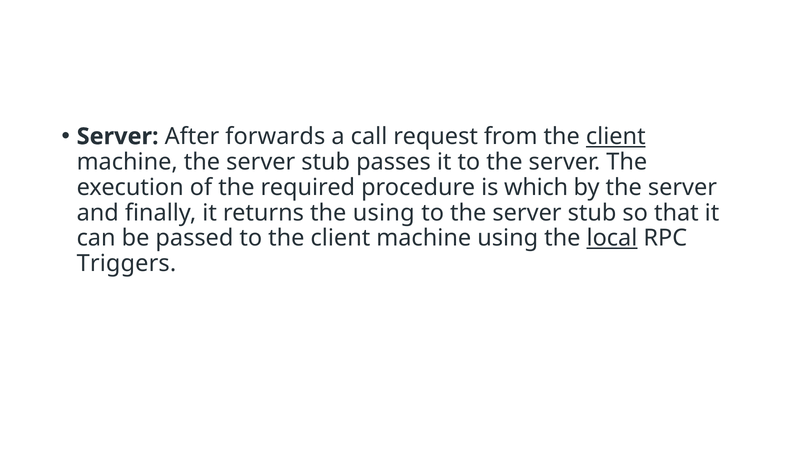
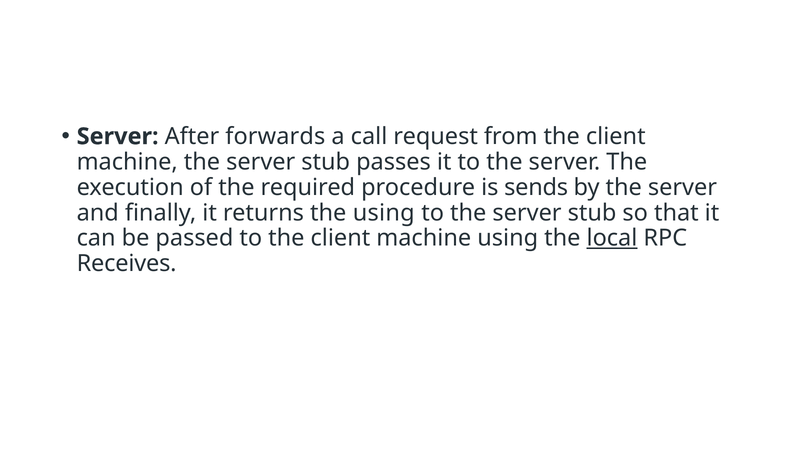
client at (616, 136) underline: present -> none
which: which -> sends
Triggers: Triggers -> Receives
